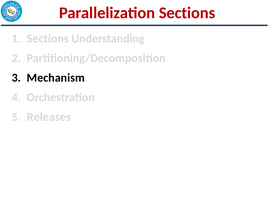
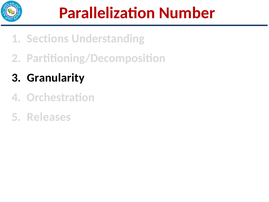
Parallelization Sections: Sections -> Number
Mechanism: Mechanism -> Granularity
